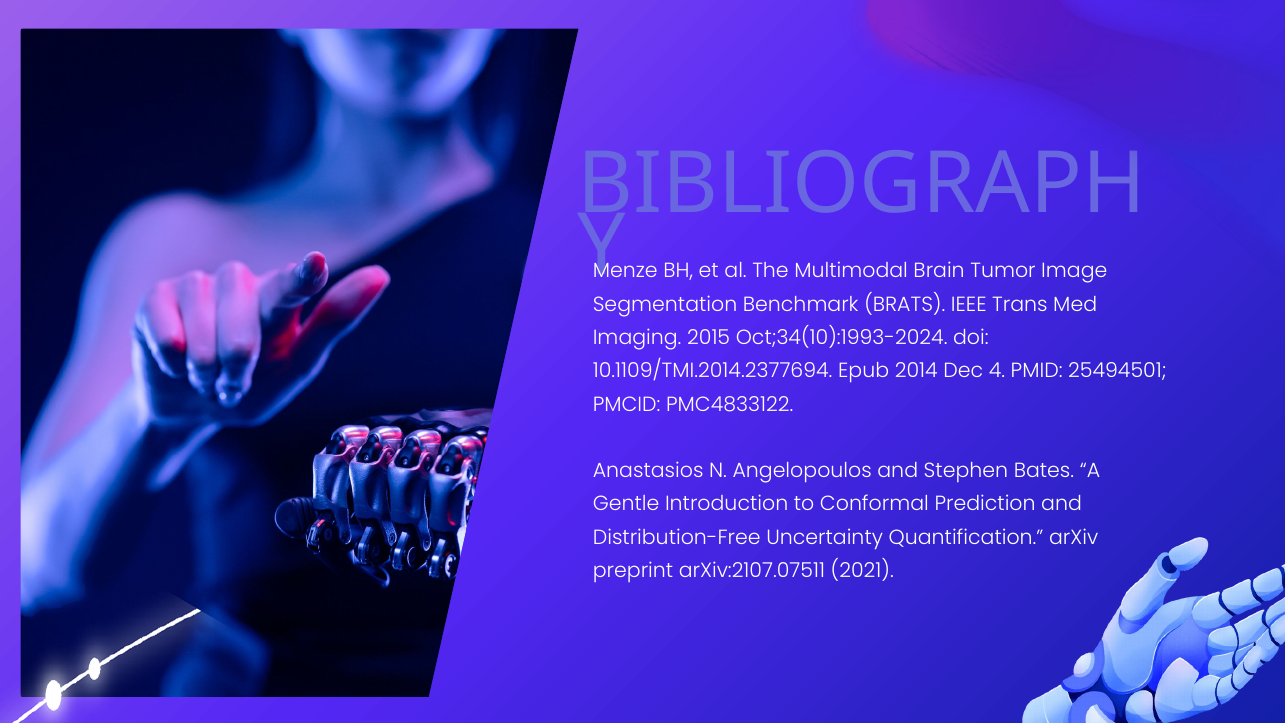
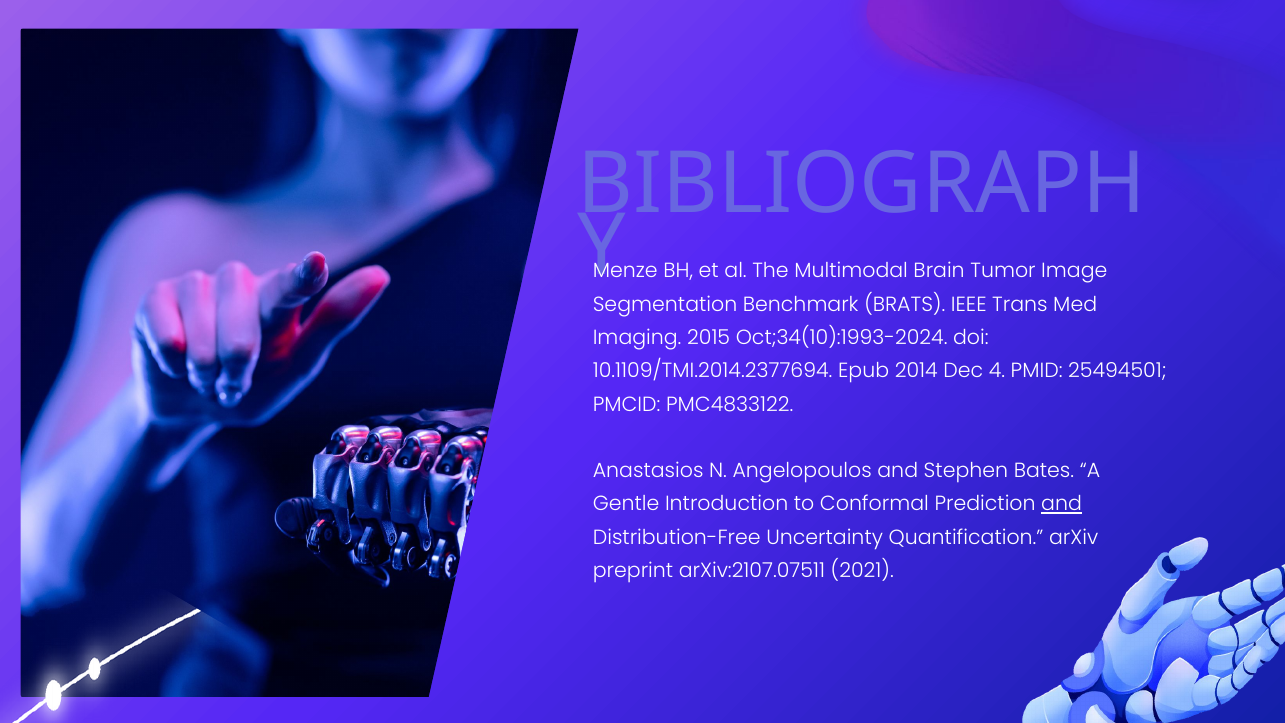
and at (1062, 504) underline: none -> present
